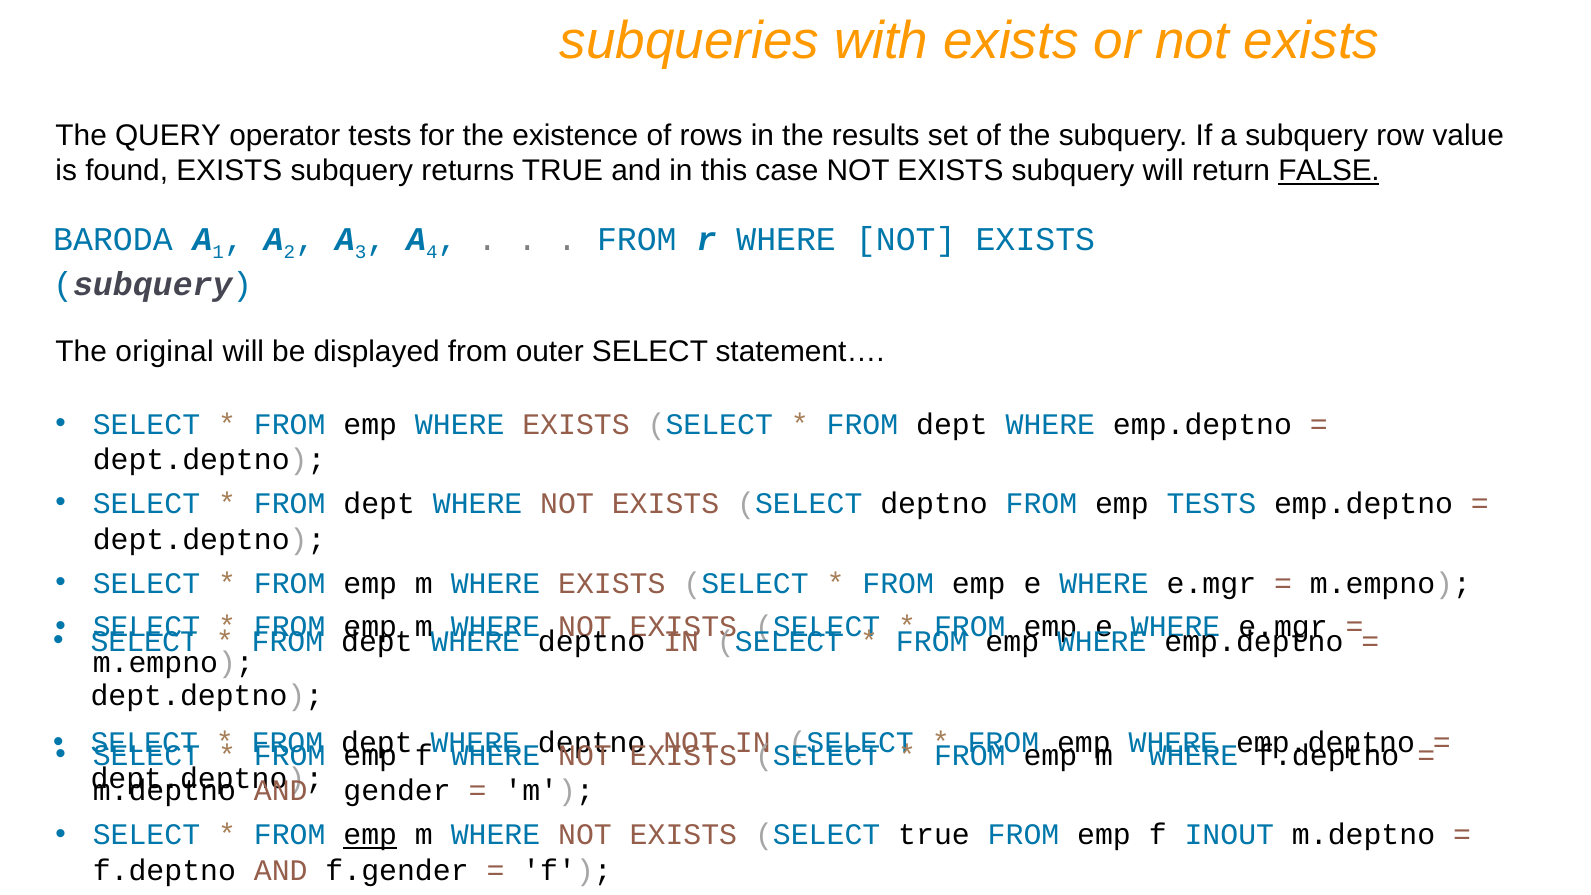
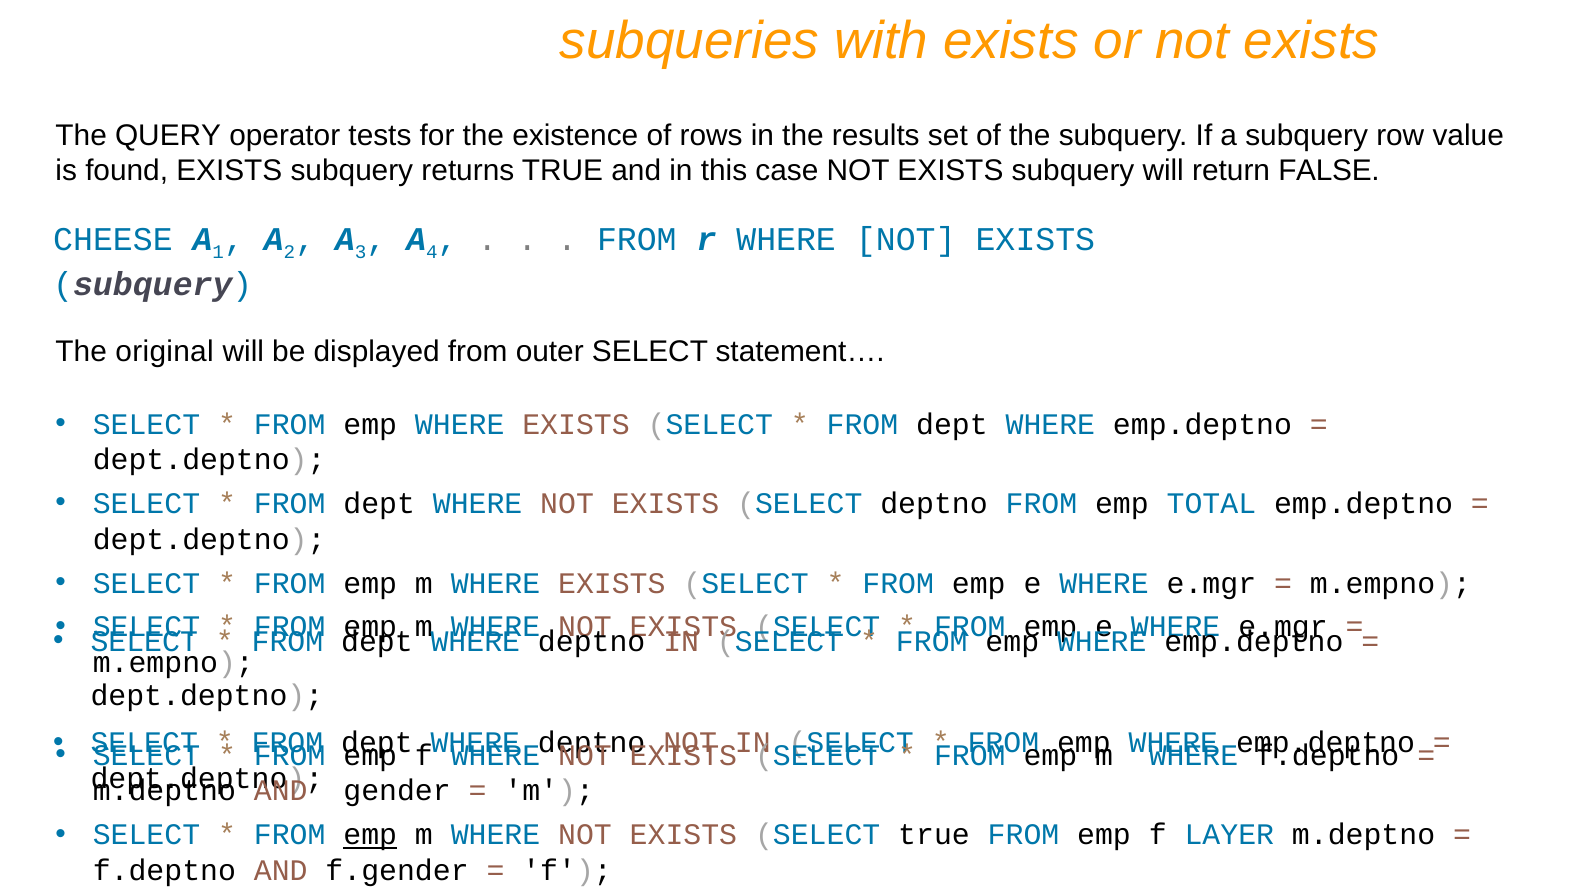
FALSE underline: present -> none
BARODA: BARODA -> CHEESE
emp TESTS: TESTS -> TOTAL
INOUT: INOUT -> LAYER
